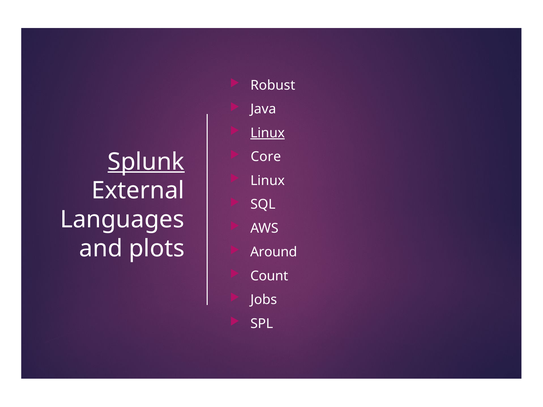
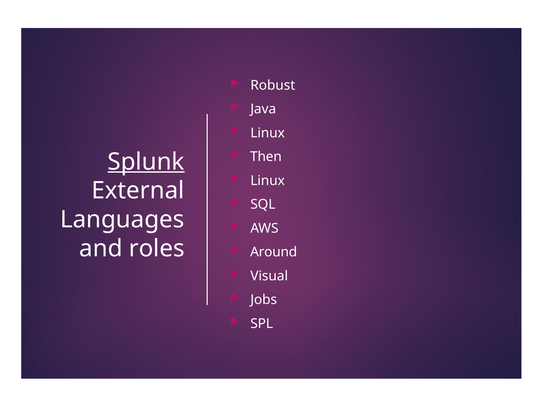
Linux at (268, 133) underline: present -> none
Core: Core -> Then
plots: plots -> roles
Count: Count -> Visual
